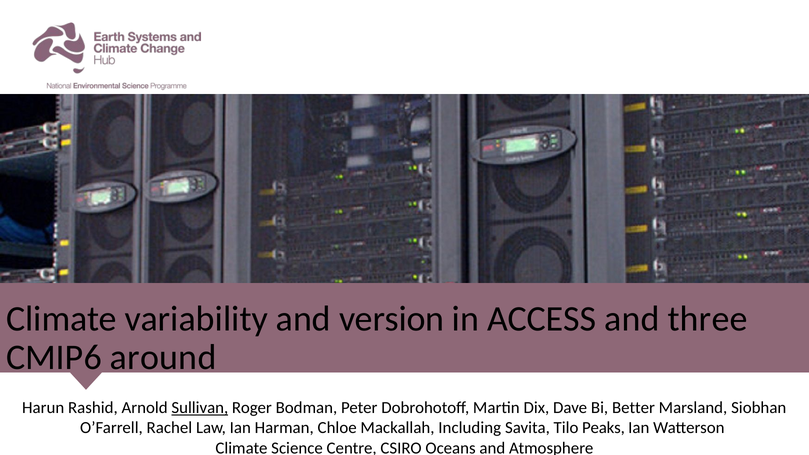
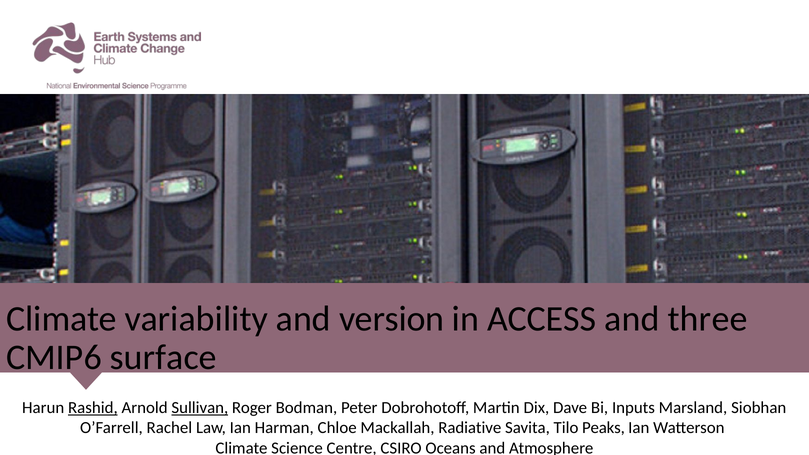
around: around -> surface
Rashid underline: none -> present
Better: Better -> Inputs
Including: Including -> Radiative
